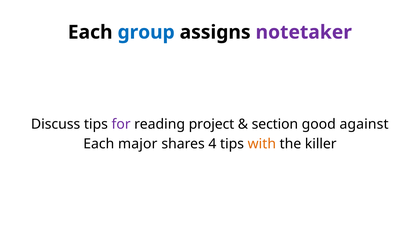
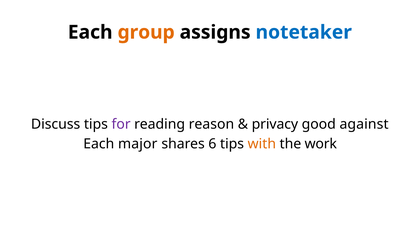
group colour: blue -> orange
notetaker colour: purple -> blue
project: project -> reason
section: section -> privacy
4: 4 -> 6
killer: killer -> work
